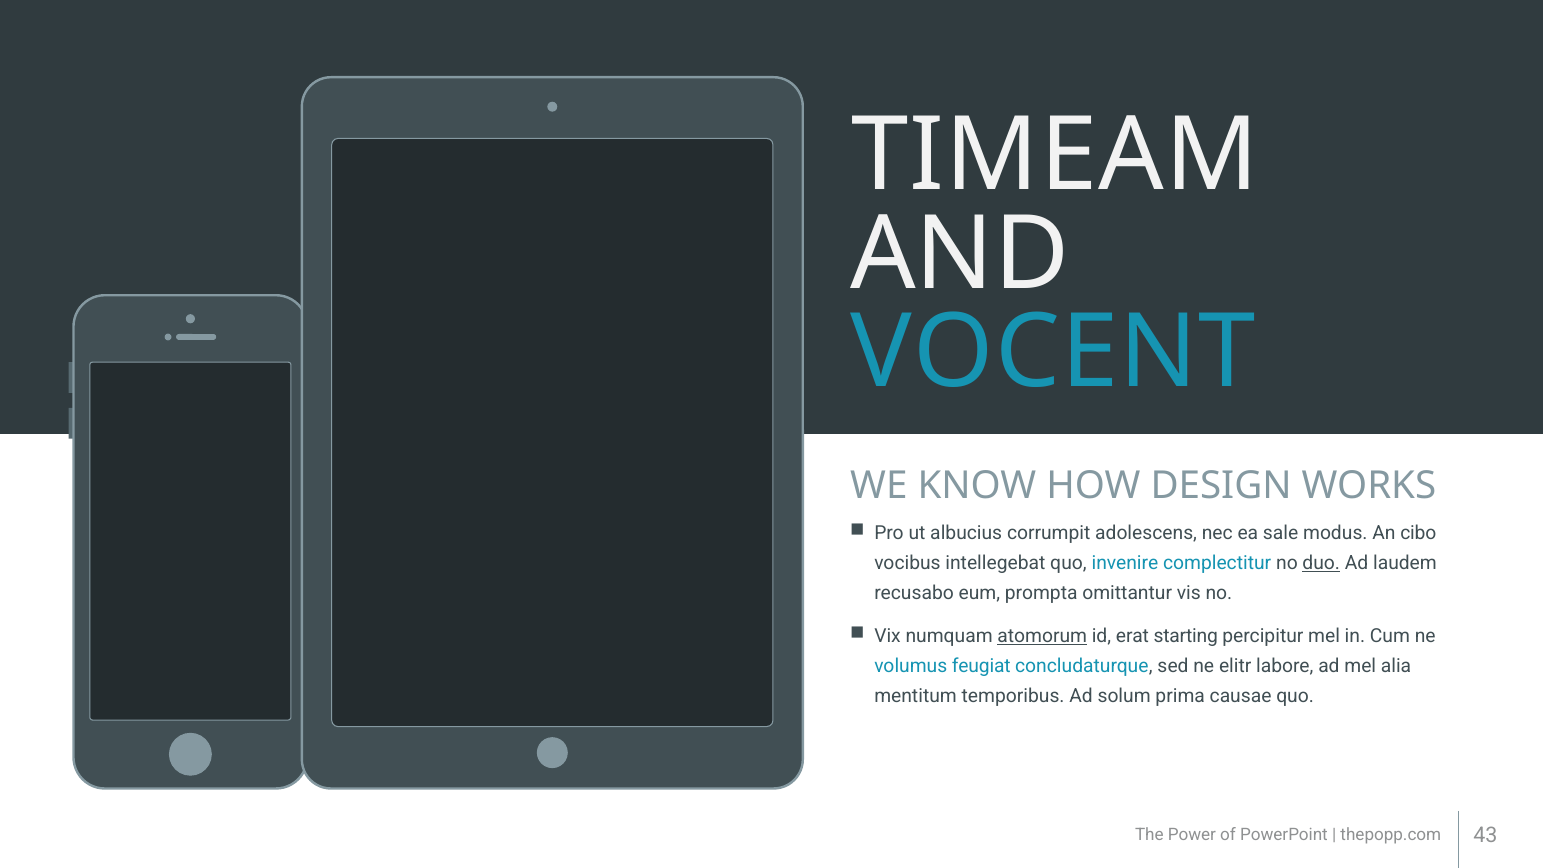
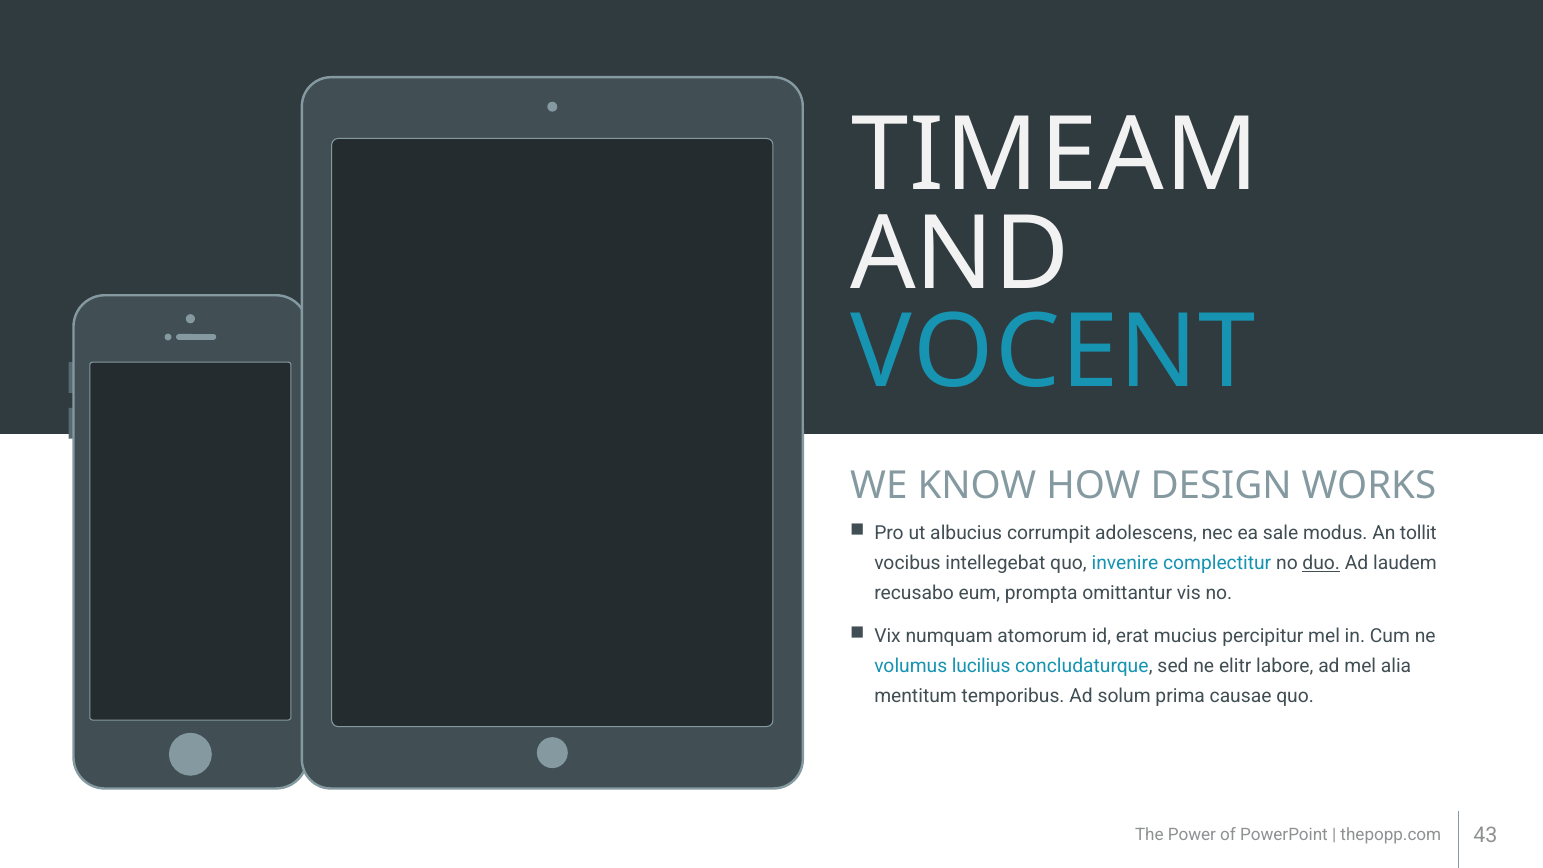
cibo: cibo -> tollit
atomorum underline: present -> none
starting: starting -> mucius
feugiat: feugiat -> lucilius
